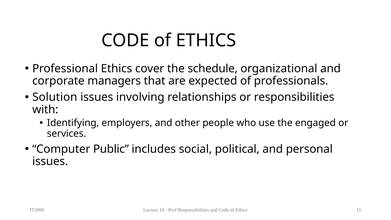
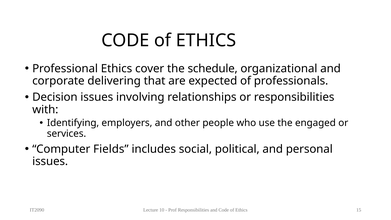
managers: managers -> delivering
Solution: Solution -> Decision
Public: Public -> Fields
